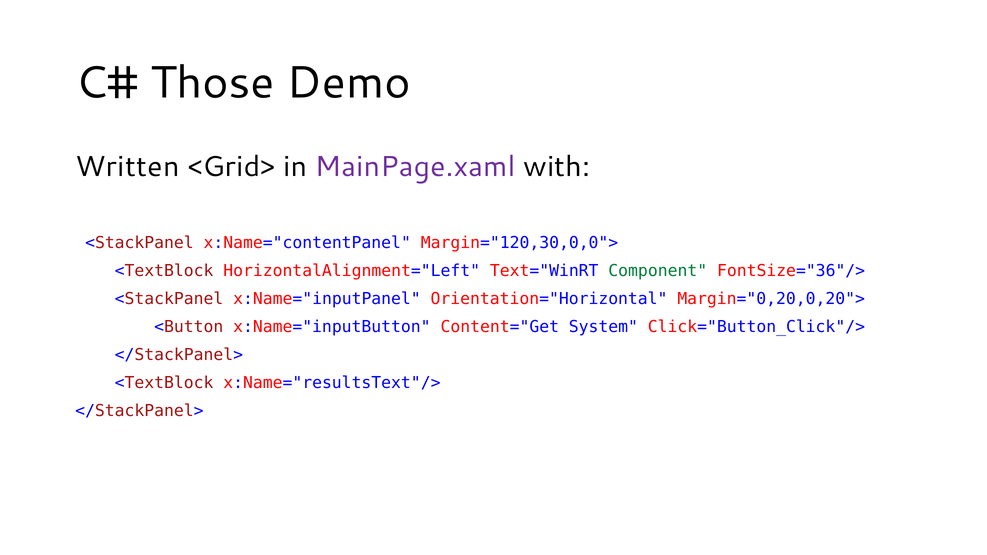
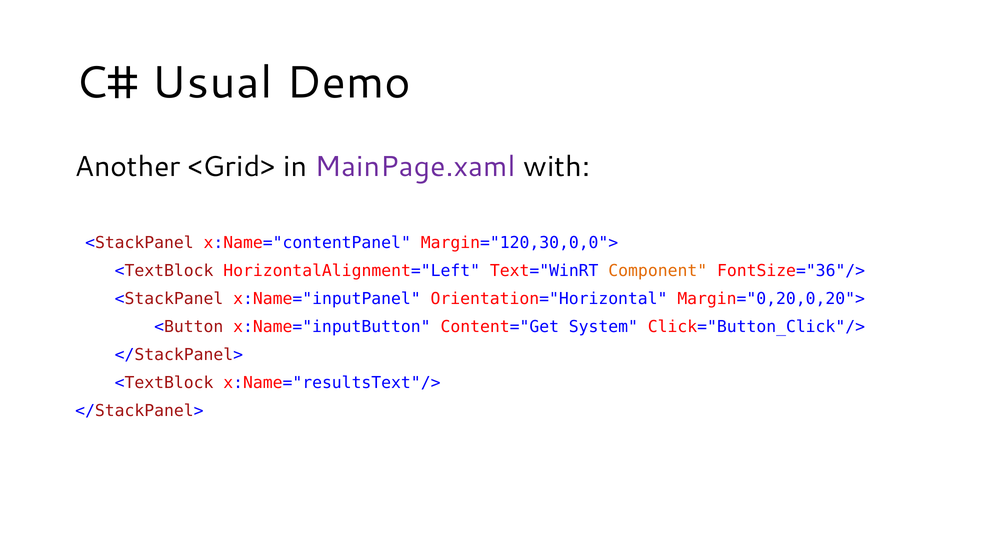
Those: Those -> Usual
Written: Written -> Another
Component colour: green -> orange
